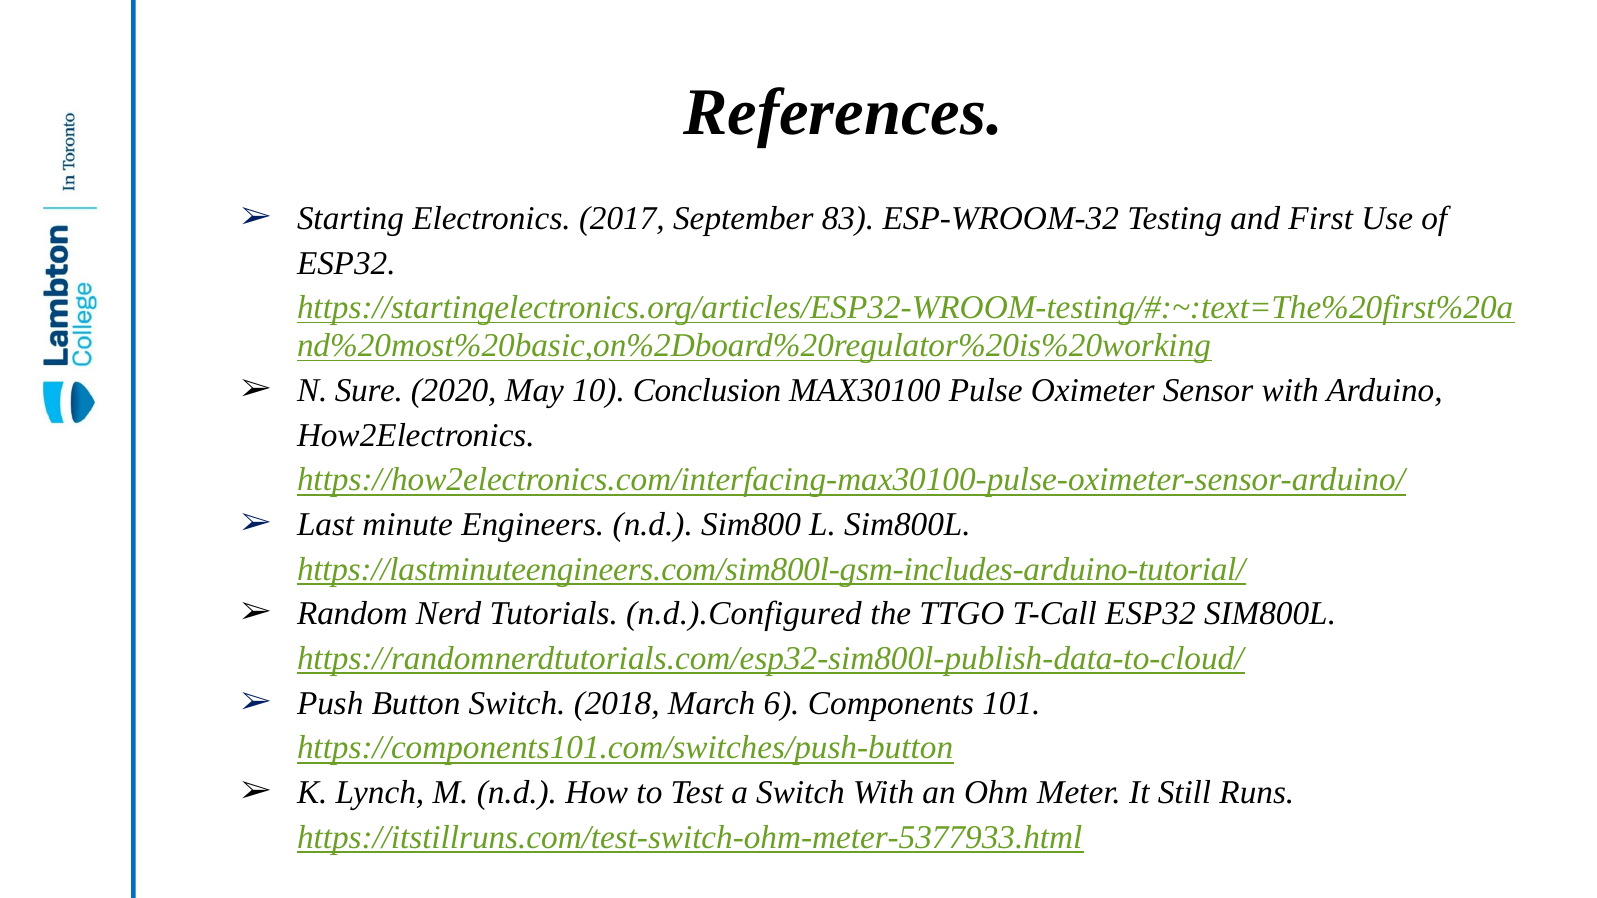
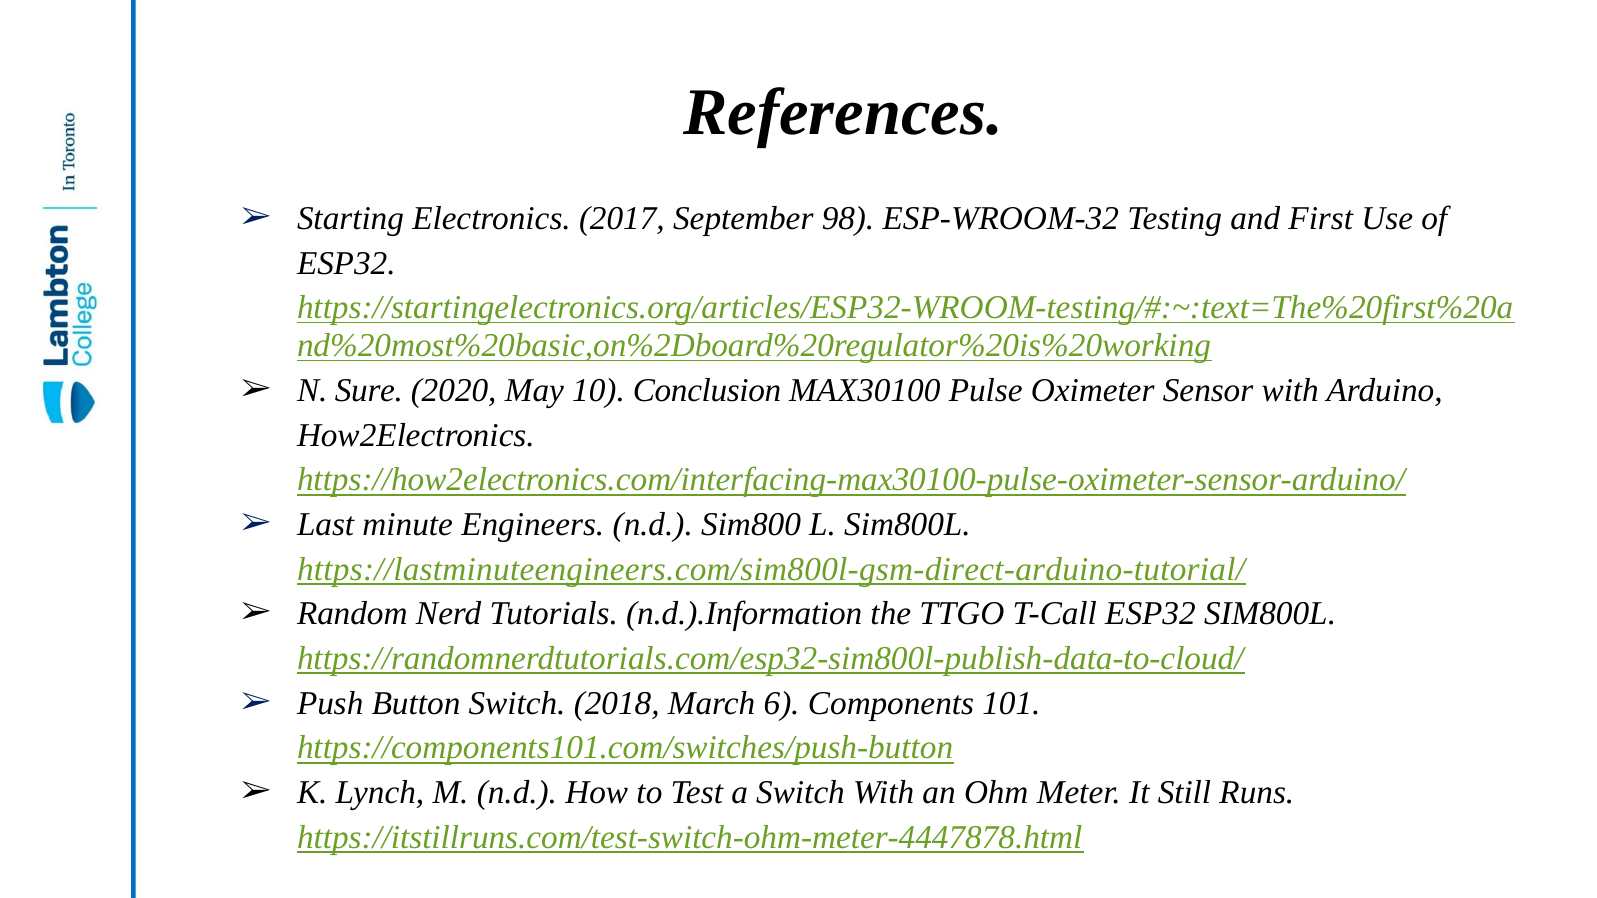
83: 83 -> 98
https://lastminuteengineers.com/sim800l-gsm-includes-arduino-tutorial/: https://lastminuteengineers.com/sim800l-gsm-includes-arduino-tutorial/ -> https://lastminuteengineers.com/sim800l-gsm-direct-arduino-tutorial/
n.d.).Configured: n.d.).Configured -> n.d.).Information
https://itstillruns.com/test-switch-ohm-meter-5377933.html: https://itstillruns.com/test-switch-ohm-meter-5377933.html -> https://itstillruns.com/test-switch-ohm-meter-4447878.html
